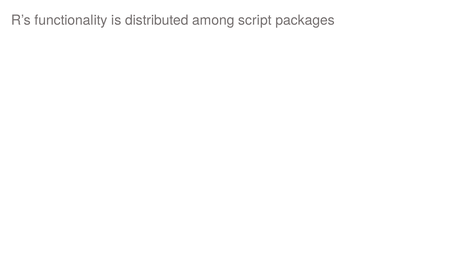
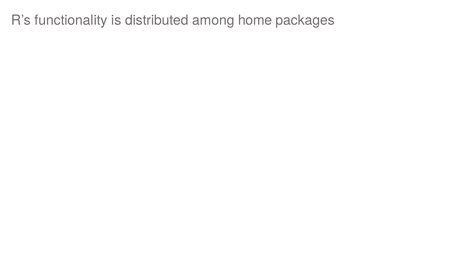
script: script -> home
